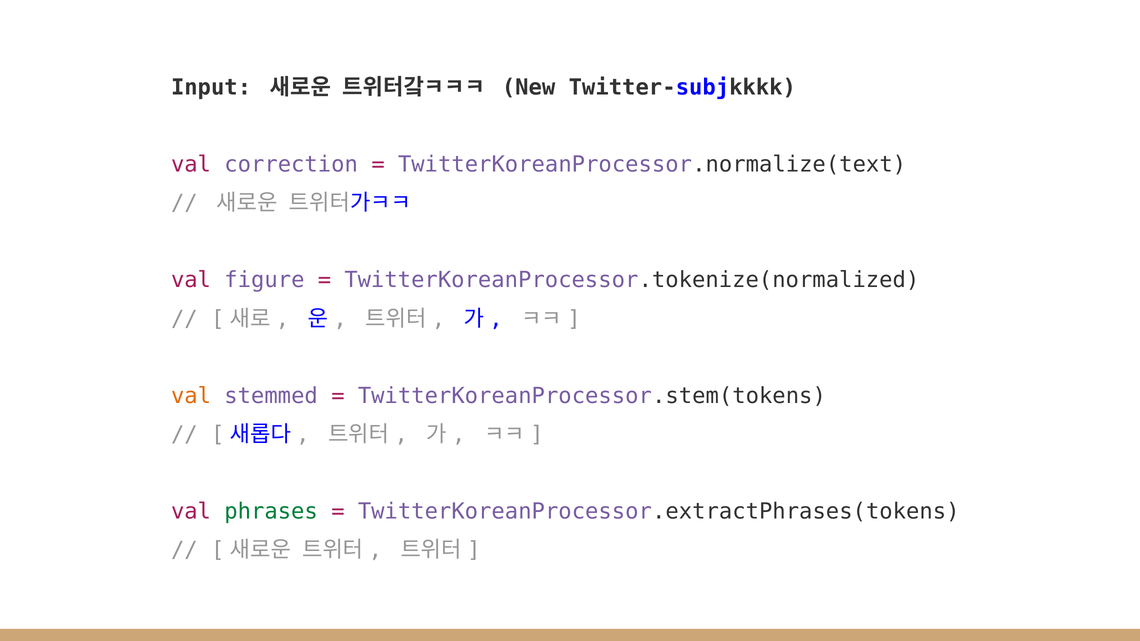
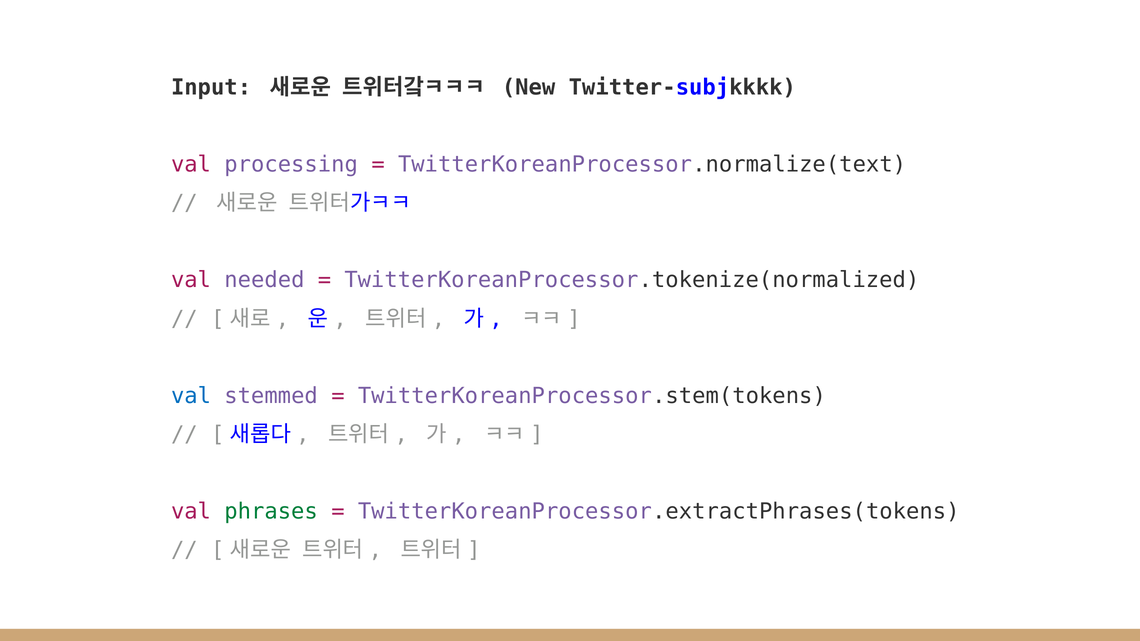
correction: correction -> processing
figure: figure -> needed
val at (191, 396) colour: orange -> blue
